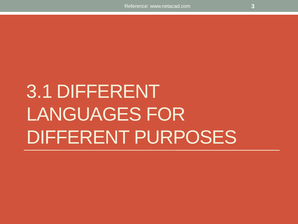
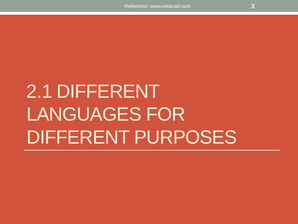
3.1: 3.1 -> 2.1
